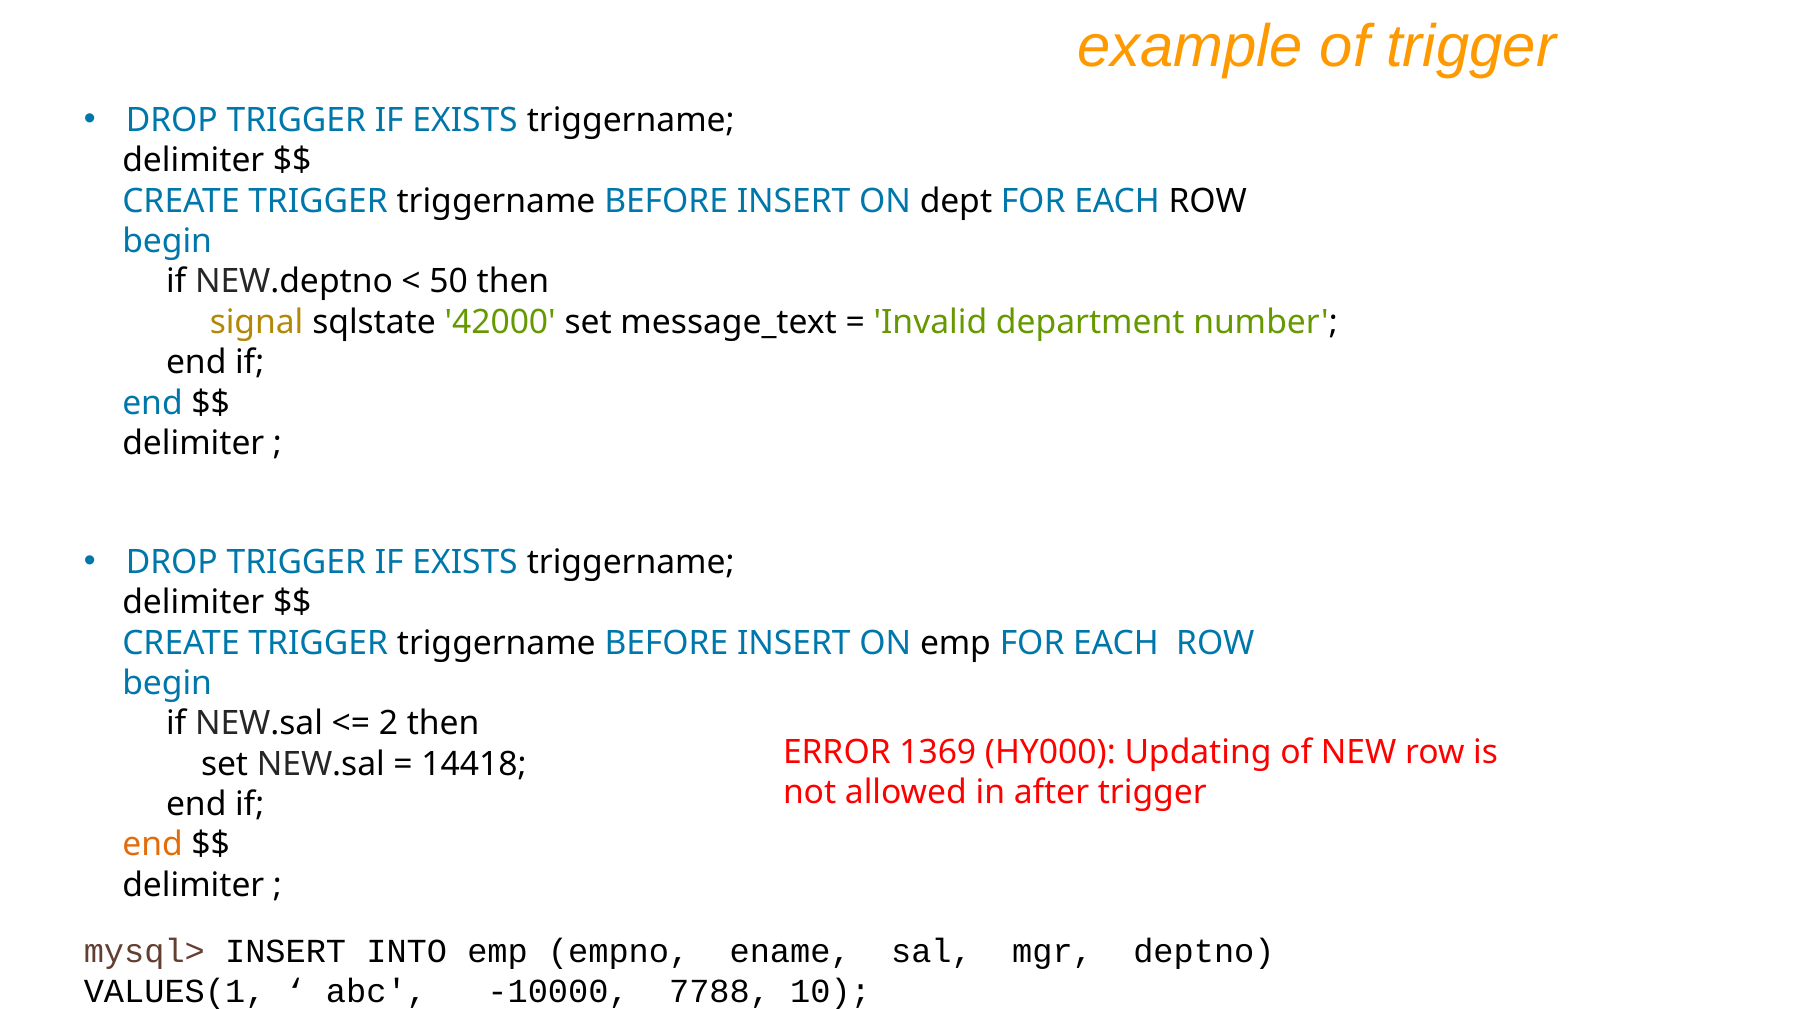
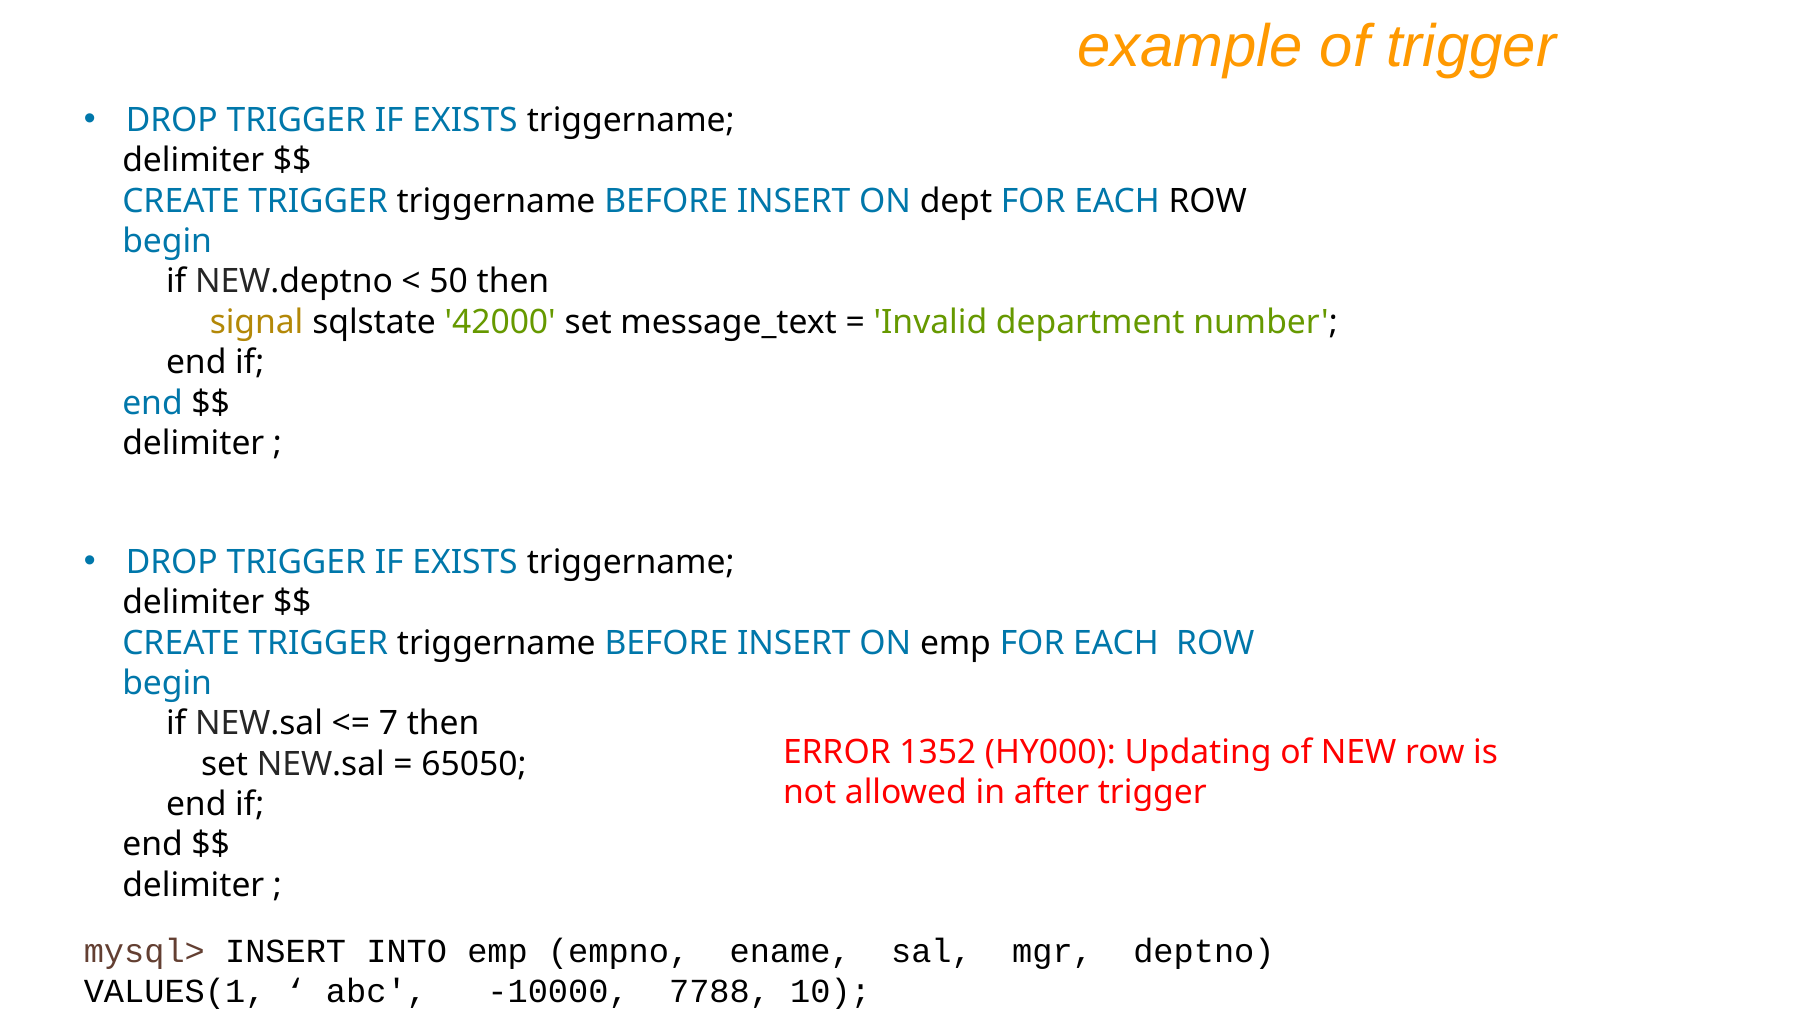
2: 2 -> 7
1369: 1369 -> 1352
14418: 14418 -> 65050
end at (153, 845) colour: orange -> black
